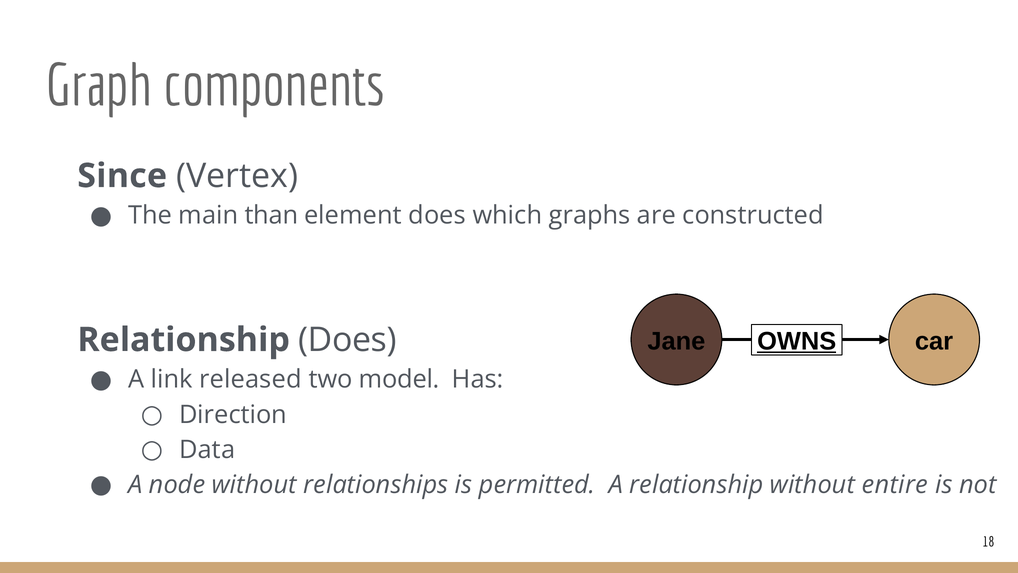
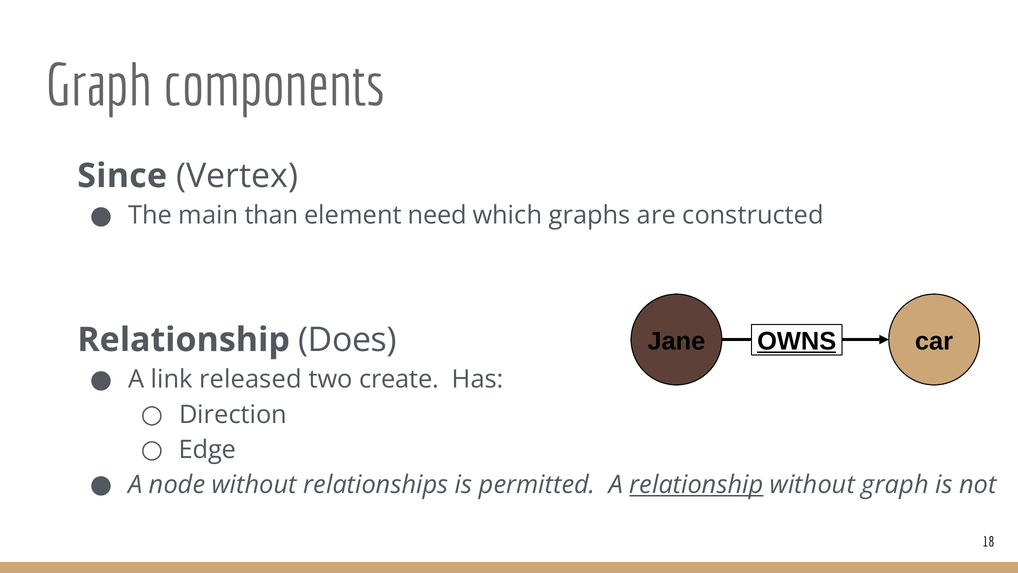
element does: does -> need
model: model -> create
Data: Data -> Edge
relationship at (696, 485) underline: none -> present
without entire: entire -> graph
